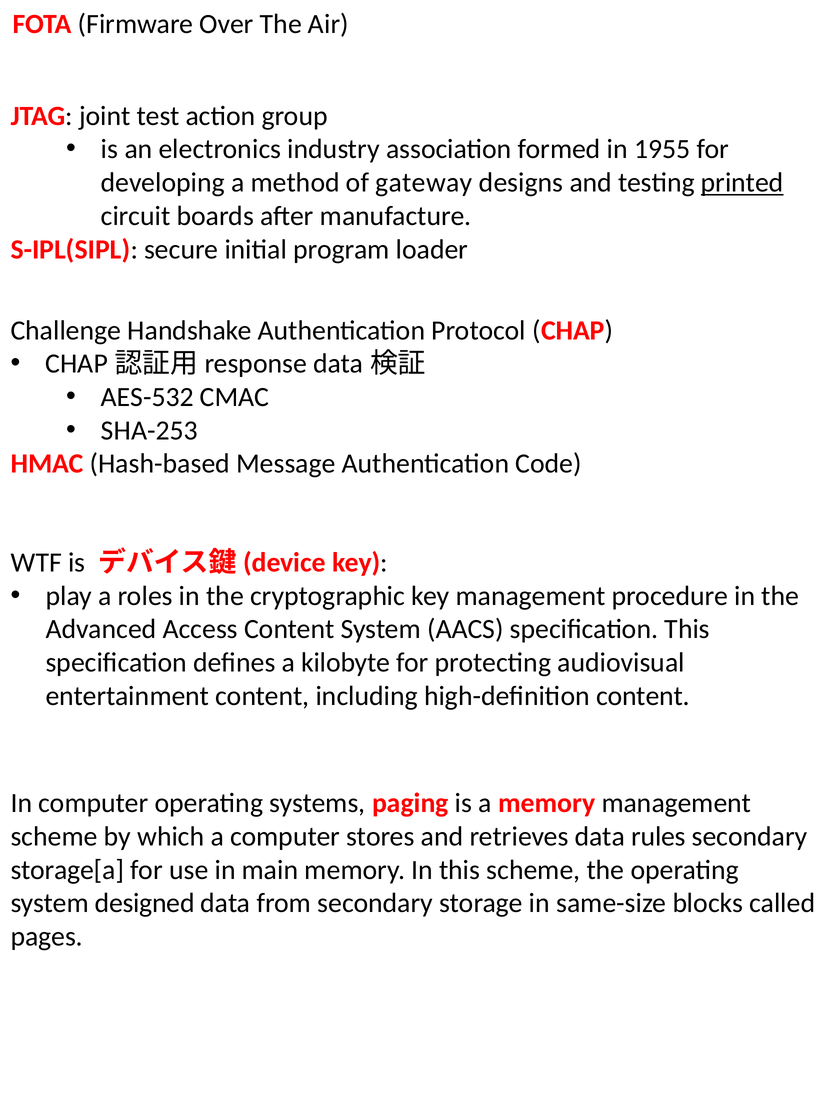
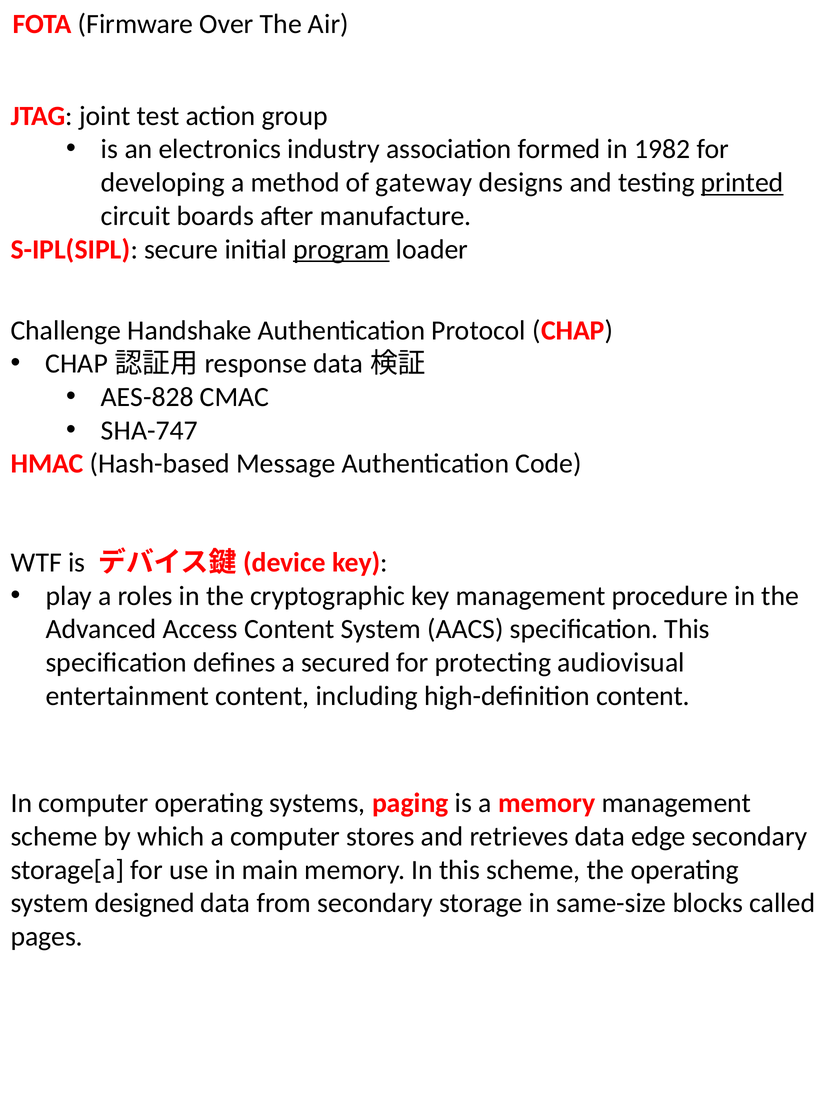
1955: 1955 -> 1982
program underline: none -> present
AES-532: AES-532 -> AES-828
SHA-253: SHA-253 -> SHA-747
kilobyte: kilobyte -> secured
rules: rules -> edge
